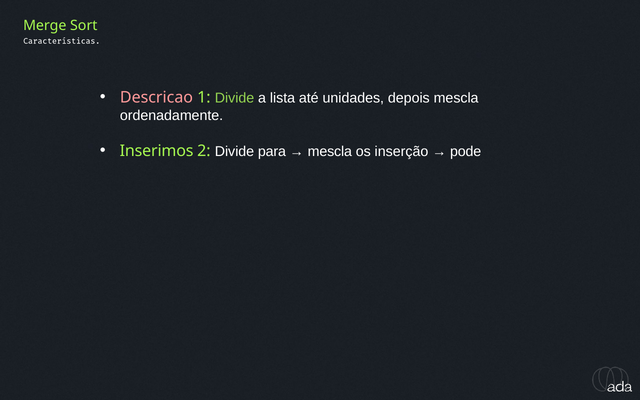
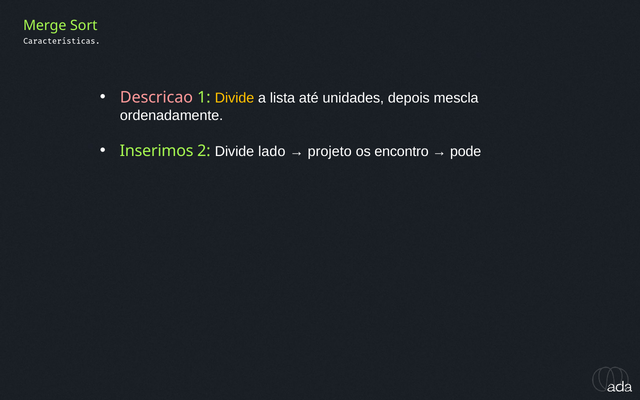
Divide at (234, 98) colour: light green -> yellow
para: para -> lado
mescla at (330, 151): mescla -> projeto
inserção: inserção -> encontro
